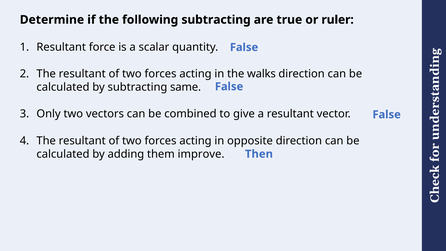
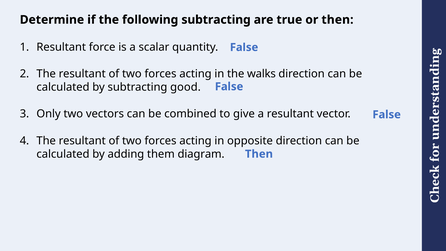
or ruler: ruler -> then
same: same -> good
improve: improve -> diagram
